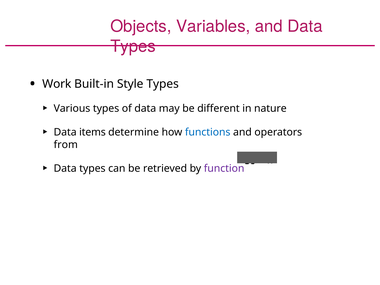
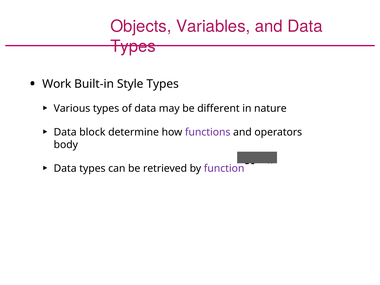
items: items -> block
functions colour: blue -> purple
from: from -> body
